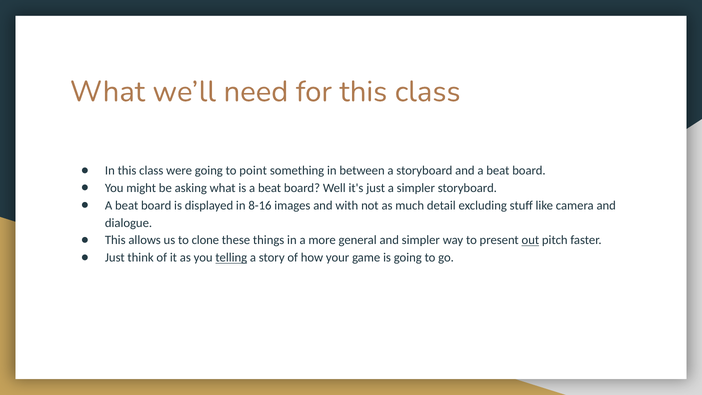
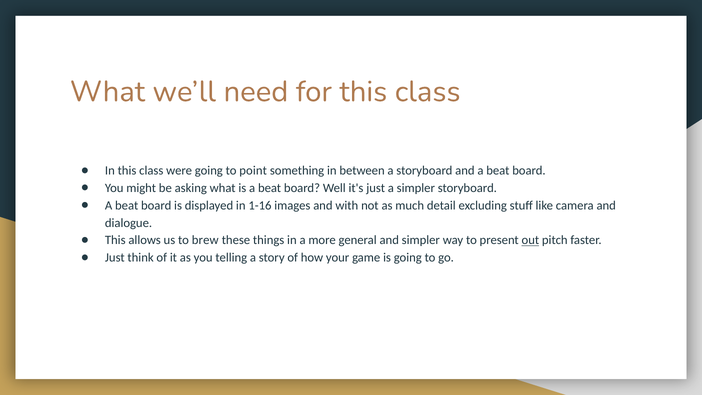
8-16: 8-16 -> 1-16
clone: clone -> brew
telling underline: present -> none
